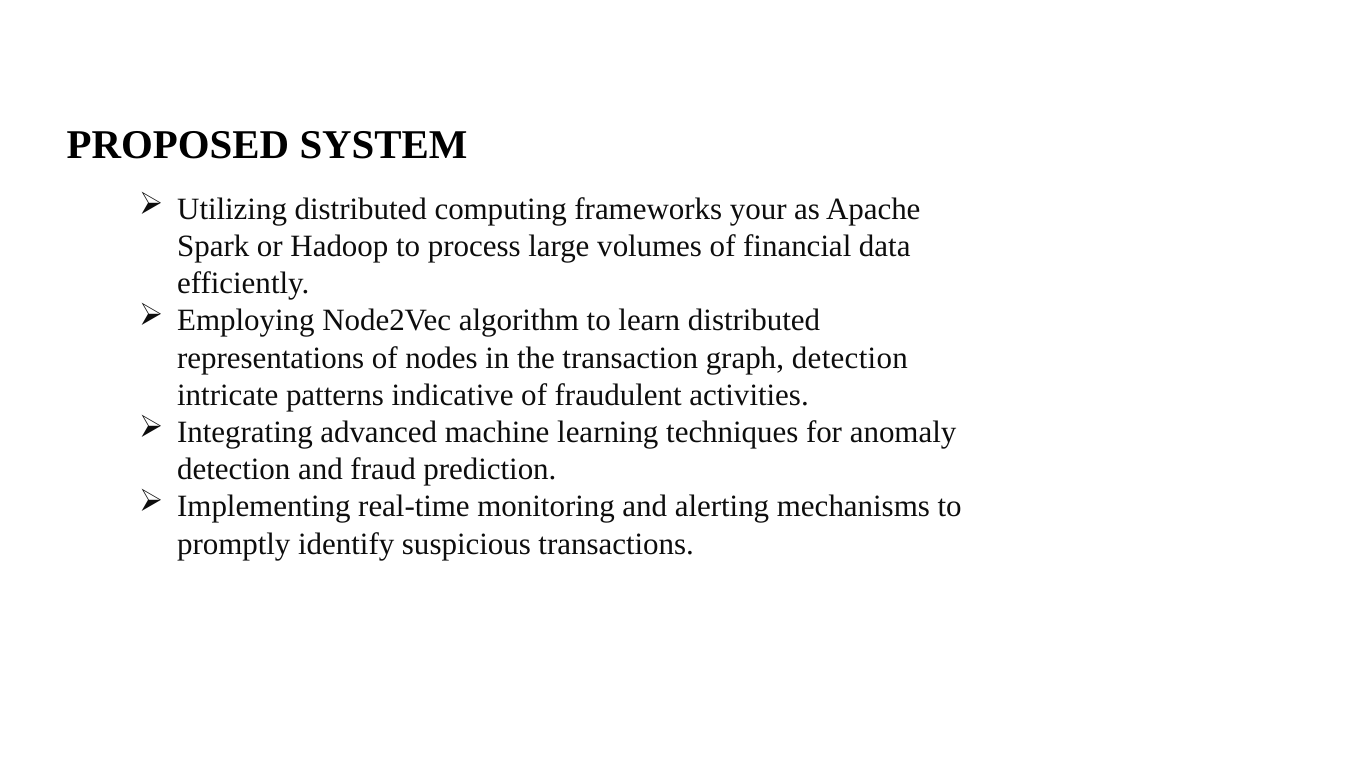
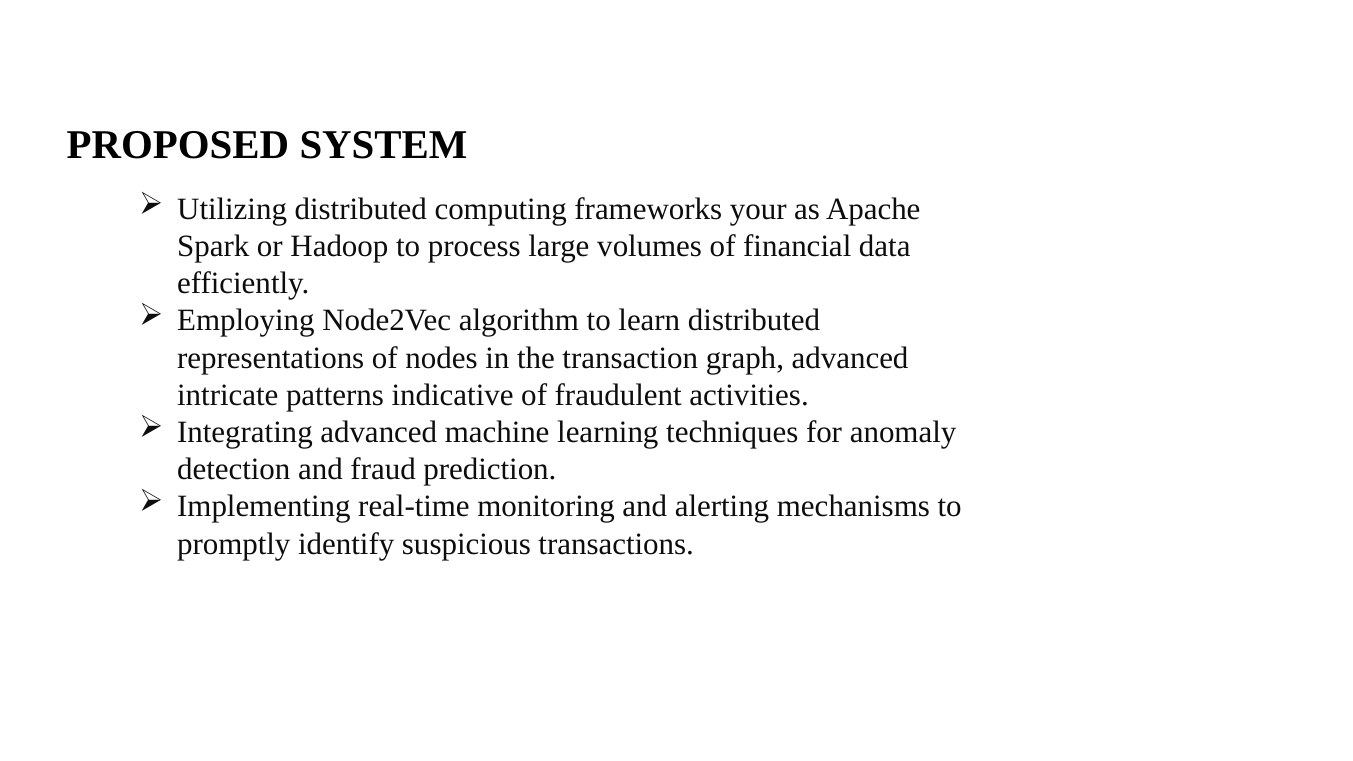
graph detection: detection -> advanced
